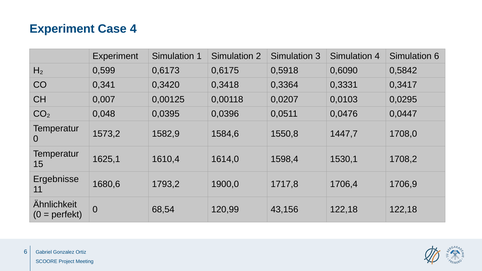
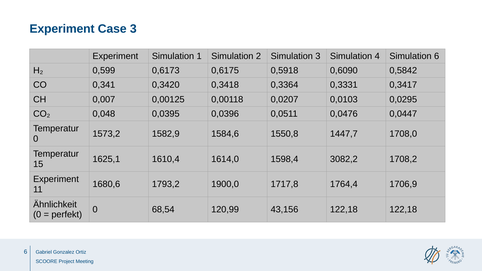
Case 4: 4 -> 3
1530,1: 1530,1 -> 3082,2
Ergebnisse at (56, 179): Ergebnisse -> Experiment
1706,4: 1706,4 -> 1764,4
